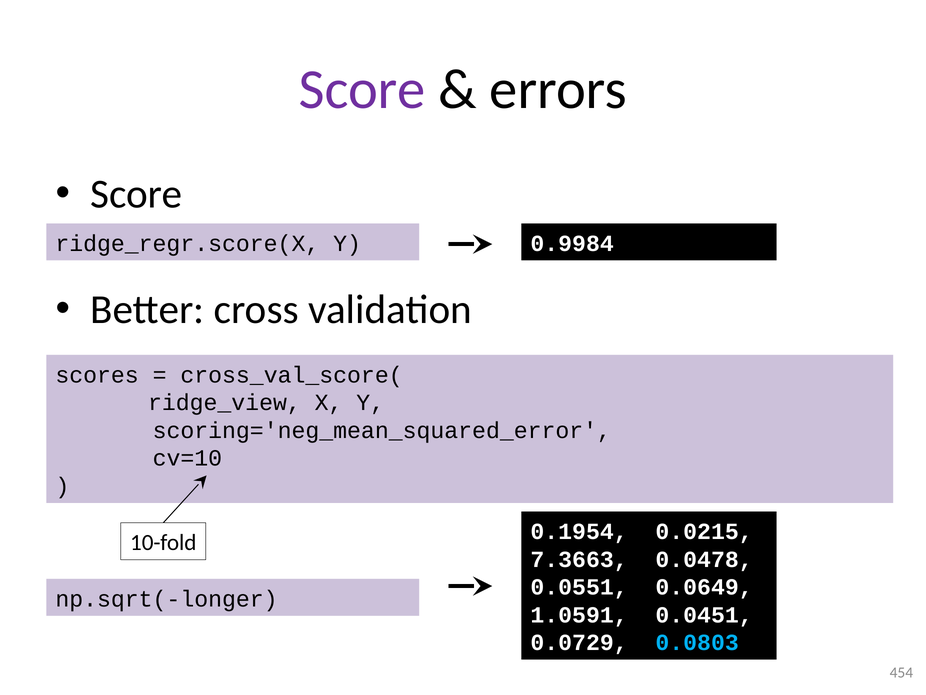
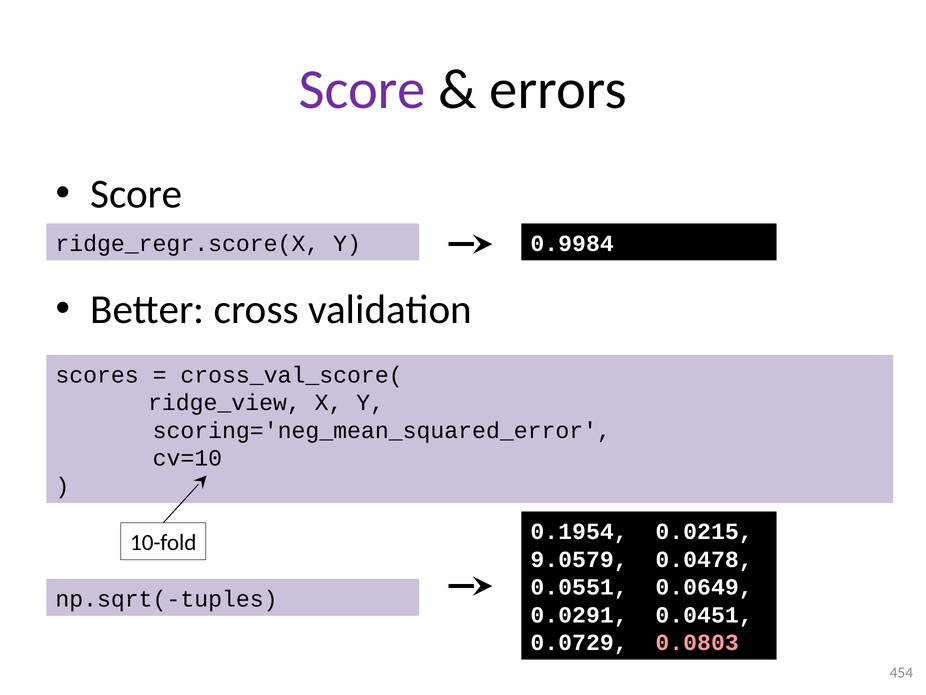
7.3663: 7.3663 -> 9.0579
np.sqrt(-longer: np.sqrt(-longer -> np.sqrt(-tuples
1.0591: 1.0591 -> 0.0291
0.0803 colour: light blue -> pink
